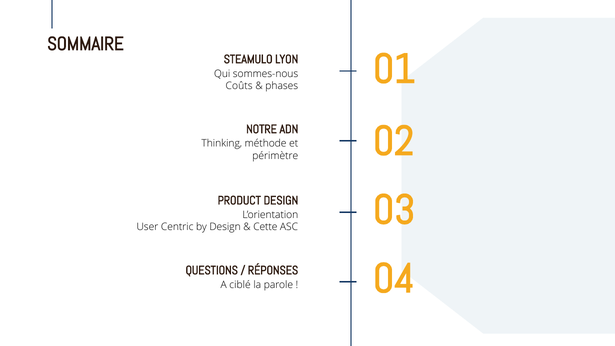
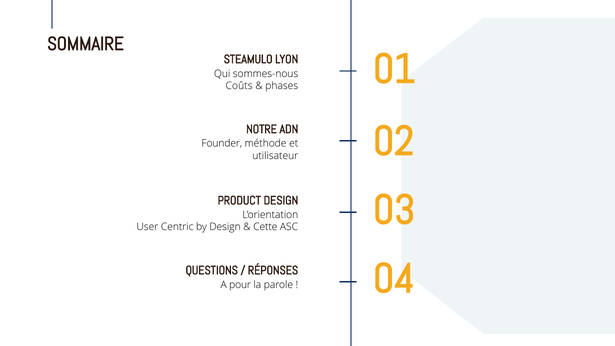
Thinking: Thinking -> Founder
périmètre: périmètre -> utilisateur
ciblé: ciblé -> pour
